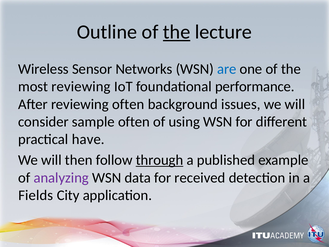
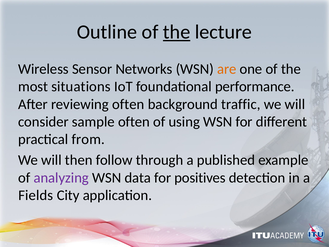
are colour: blue -> orange
most reviewing: reviewing -> situations
issues: issues -> traffic
have: have -> from
through underline: present -> none
received: received -> positives
